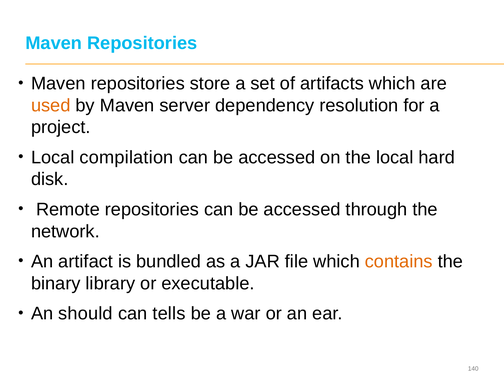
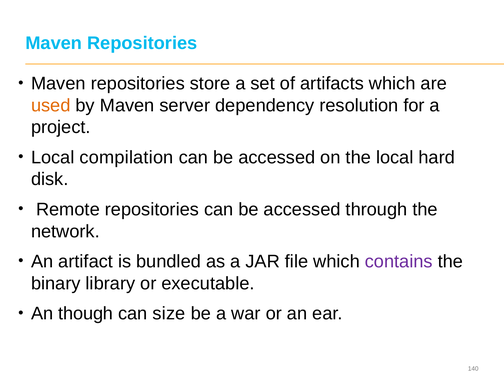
contains colour: orange -> purple
should: should -> though
tells: tells -> size
